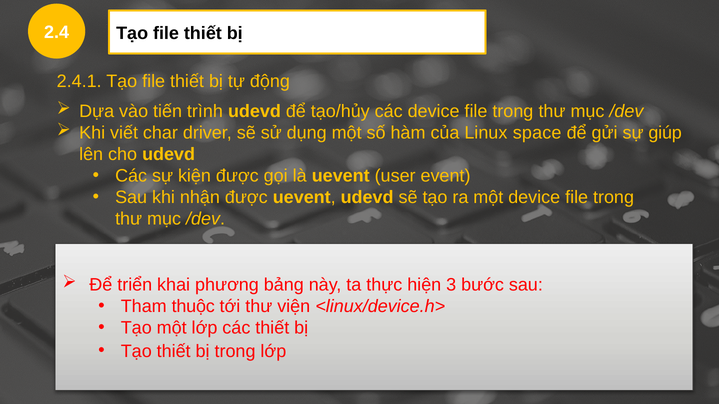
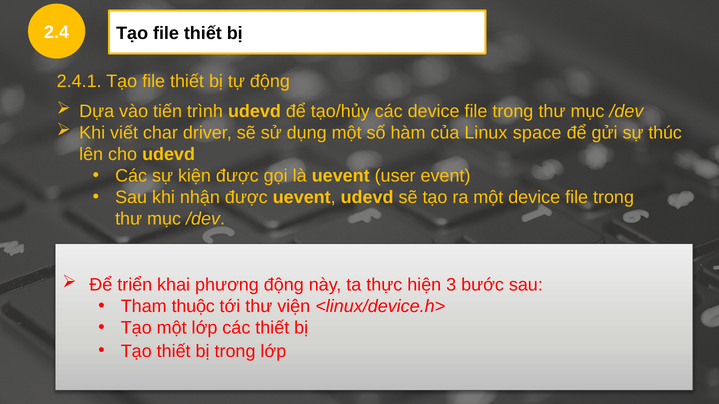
giúp: giúp -> thúc
phương bảng: bảng -> động
